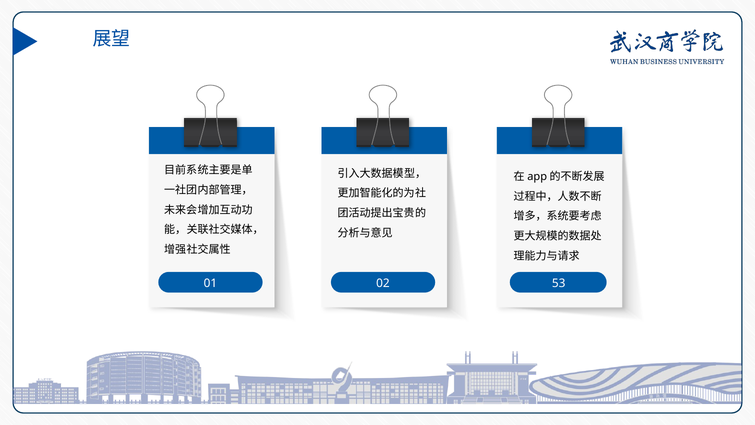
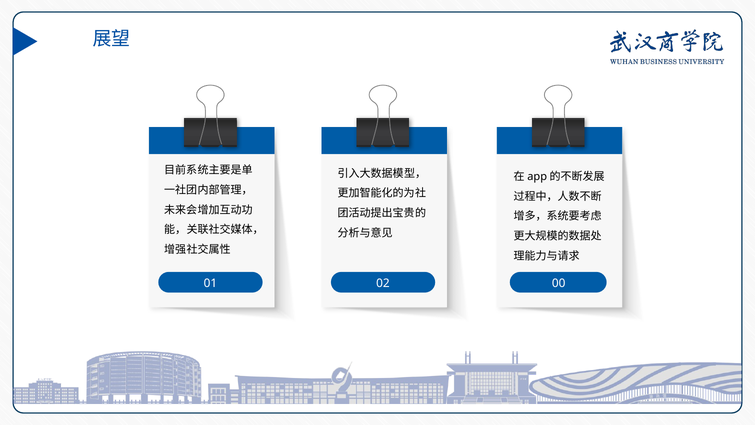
53: 53 -> 00
